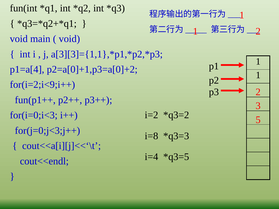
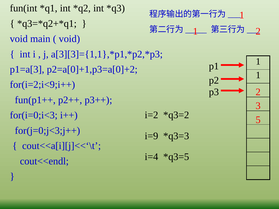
p1=a[4: p1=a[4 -> p1=a[3
i=8: i=8 -> i=9
